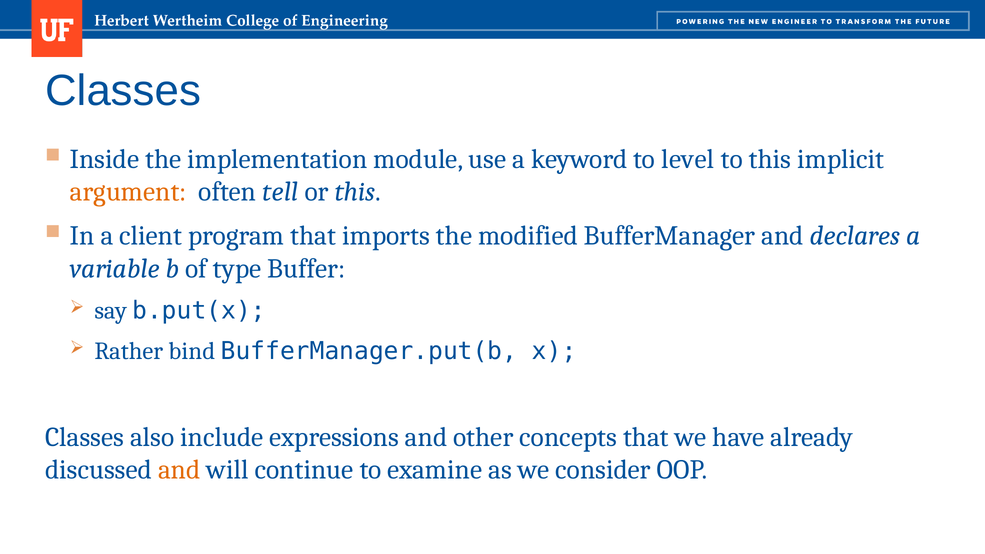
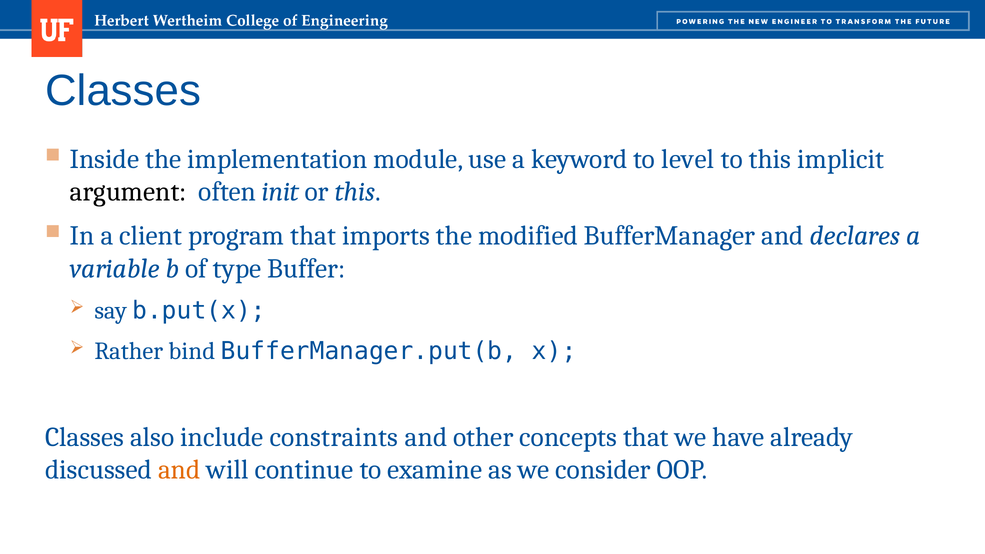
argument colour: orange -> black
tell: tell -> init
expressions: expressions -> constraints
